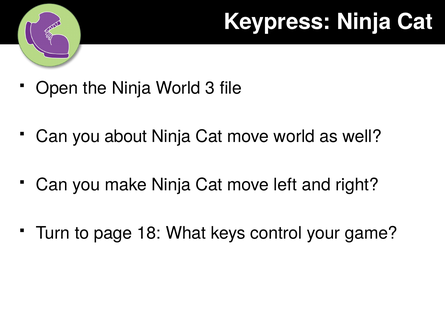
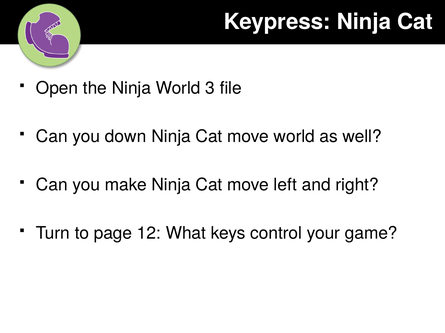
about: about -> down
18: 18 -> 12
